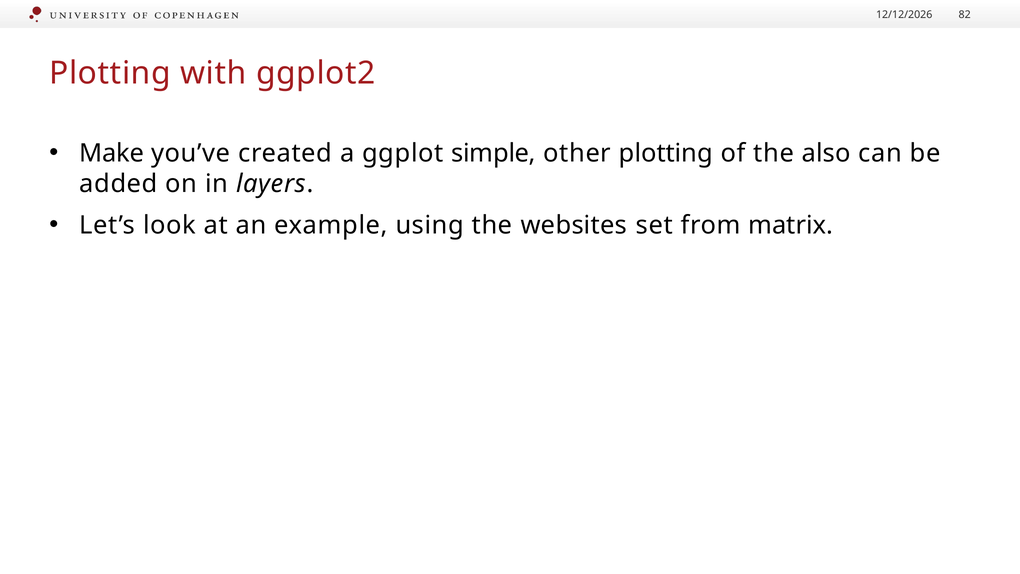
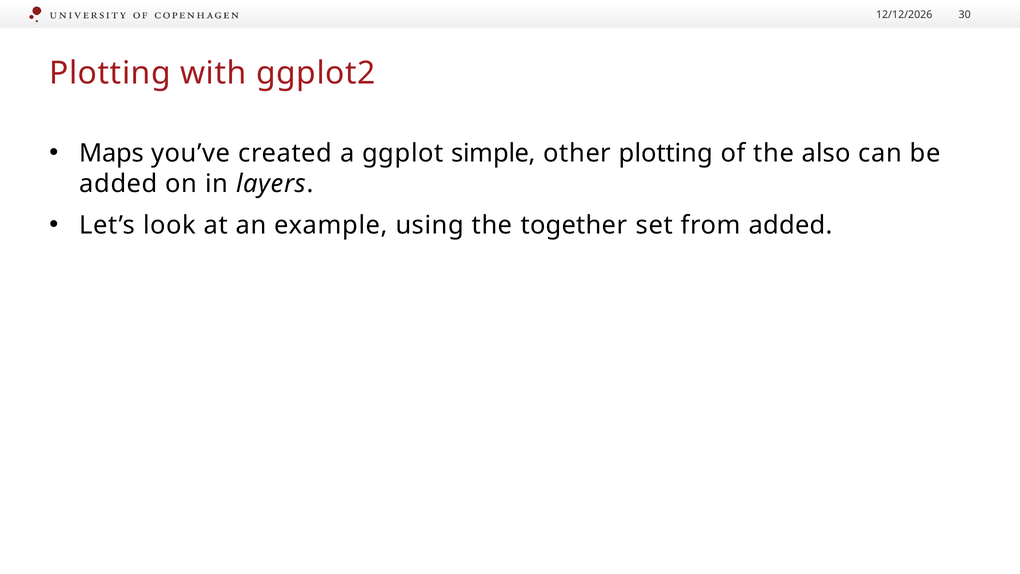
82: 82 -> 30
Make: Make -> Maps
websites: websites -> together
from matrix: matrix -> added
